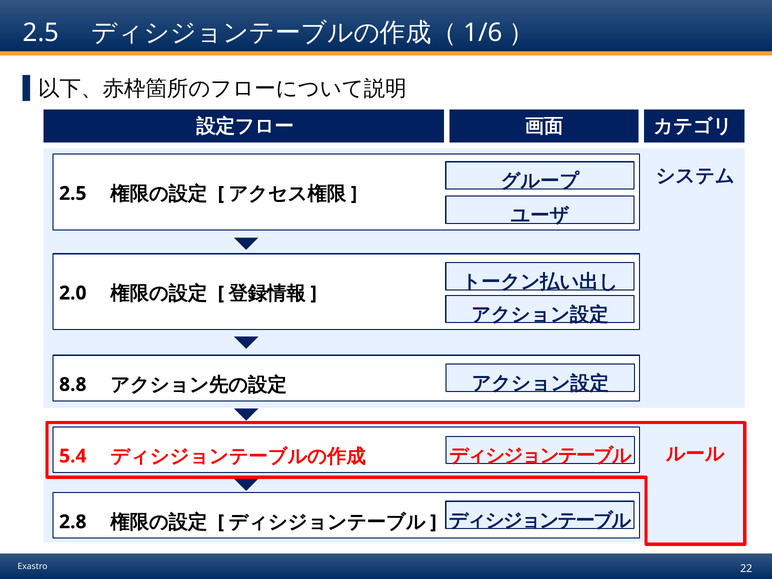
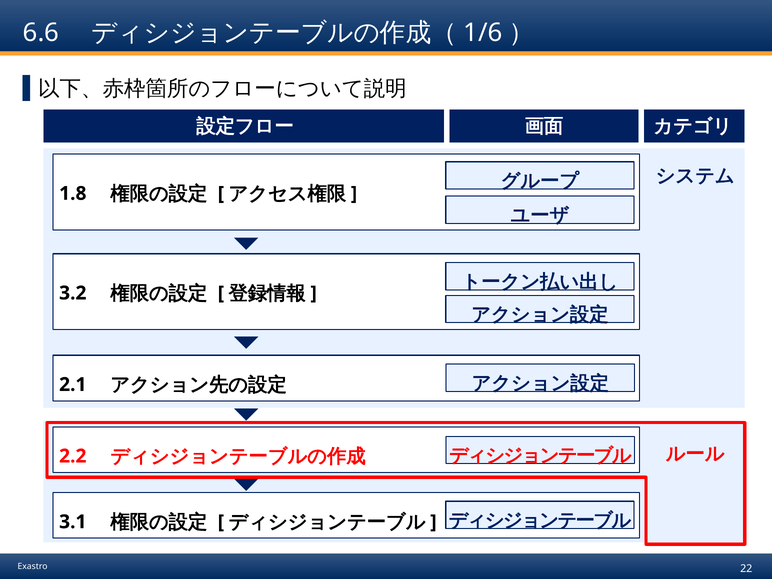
2.5 at (41, 33): 2.5 -> 6.6
2.5 at (73, 193): 2.5 -> 1.8
2.0: 2.0 -> 3.2
8.8: 8.8 -> 2.1
5.4: 5.4 -> 2.2
2.8: 2.8 -> 3.1
